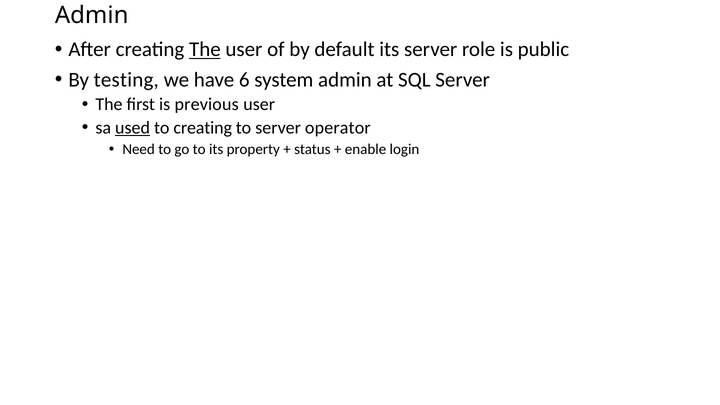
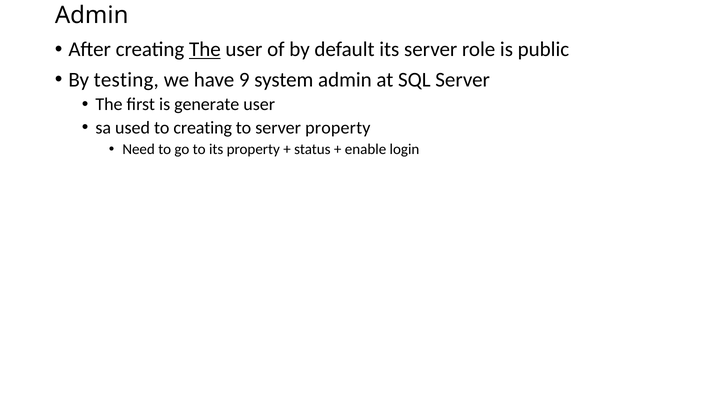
6: 6 -> 9
previous: previous -> generate
used underline: present -> none
server operator: operator -> property
